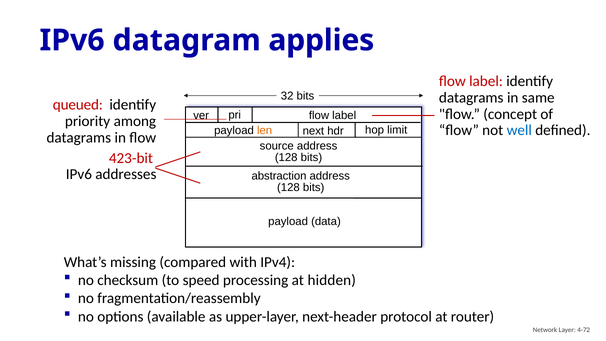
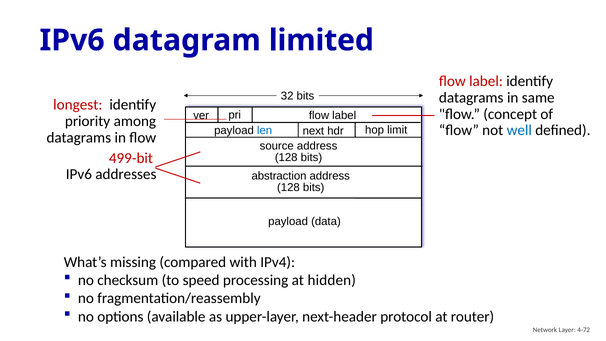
applies: applies -> limited
queued: queued -> longest
len colour: orange -> blue
423-bit: 423-bit -> 499-bit
